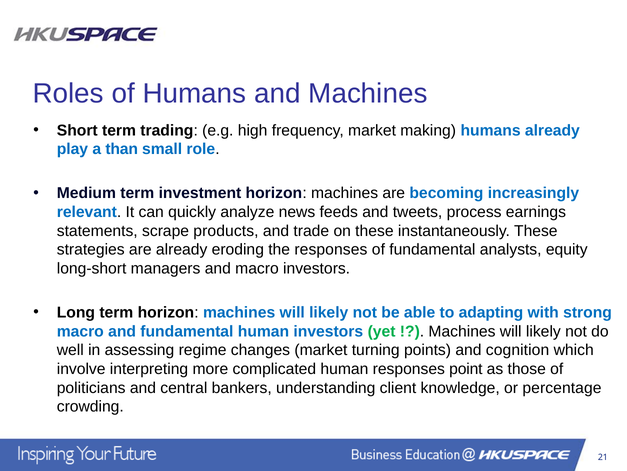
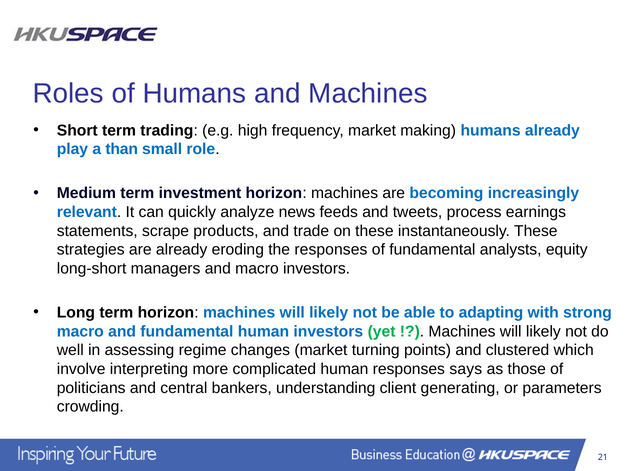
cognition: cognition -> clustered
point: point -> says
knowledge: knowledge -> generating
percentage: percentage -> parameters
